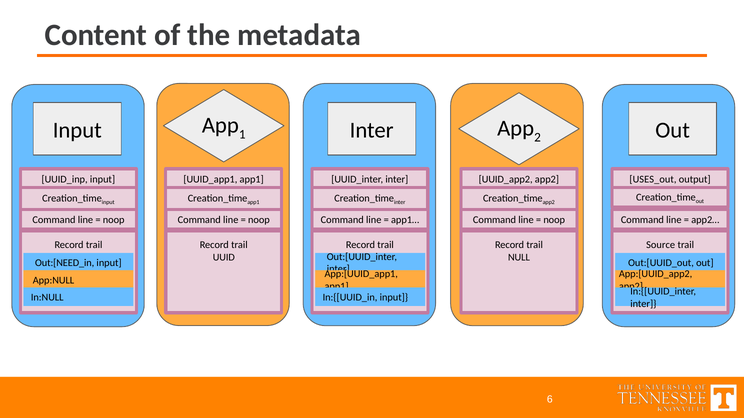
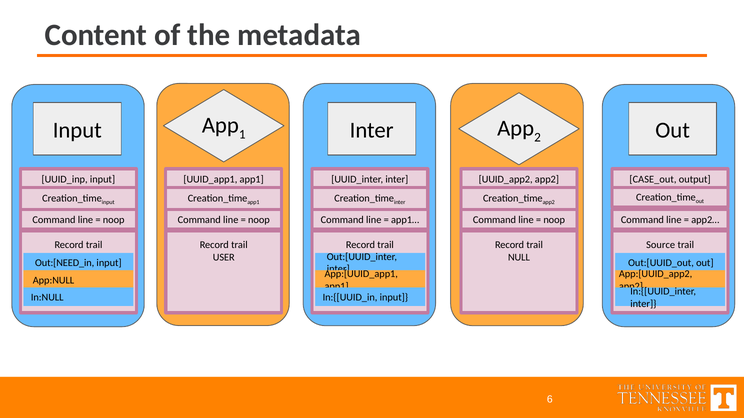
USES_out: USES_out -> CASE_out
UUID: UUID -> USER
